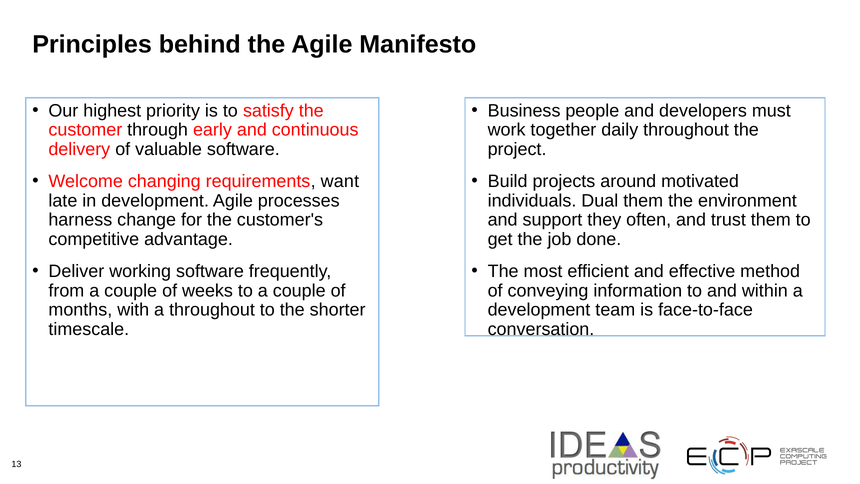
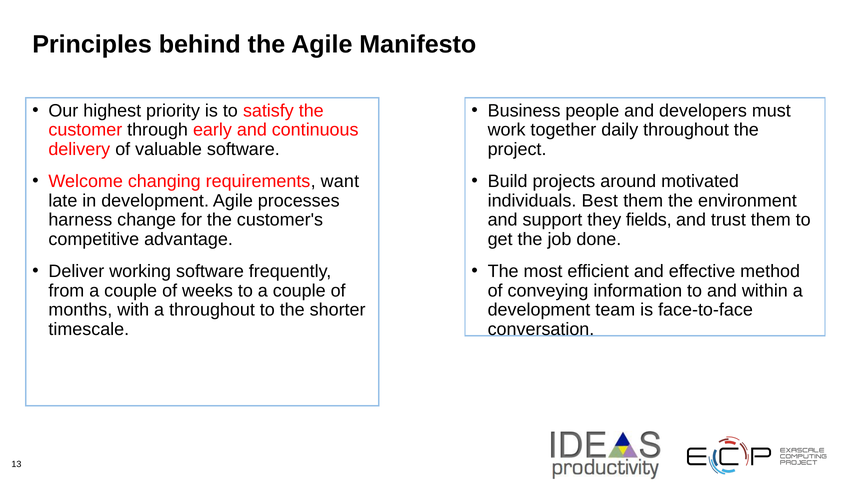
Dual: Dual -> Best
often: often -> fields
